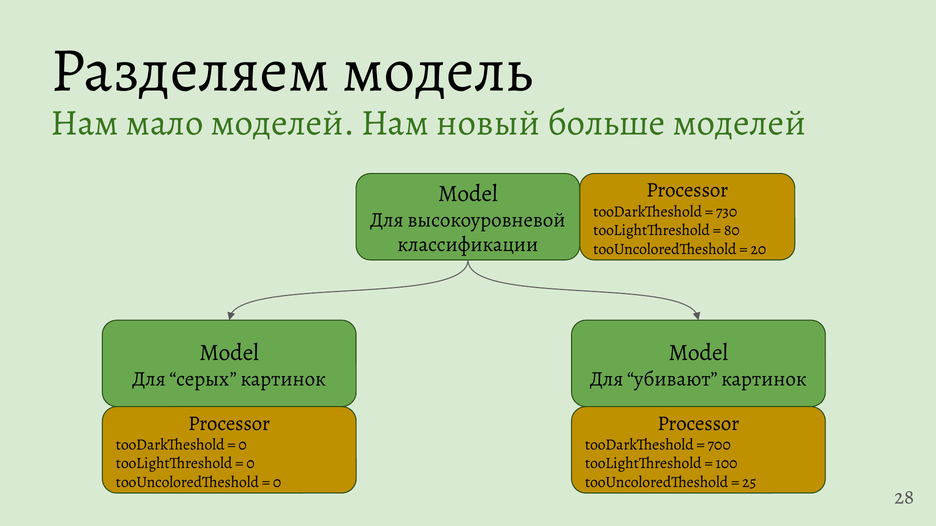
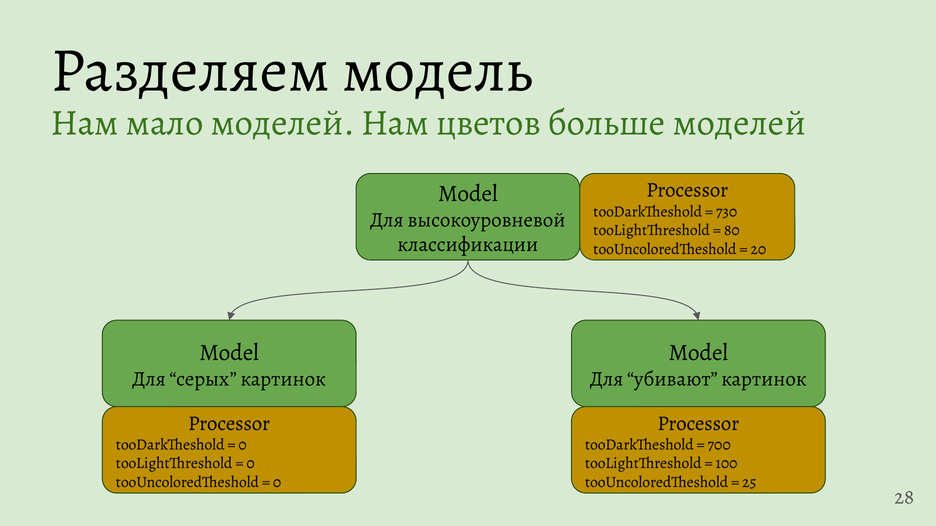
новый: новый -> цветов
